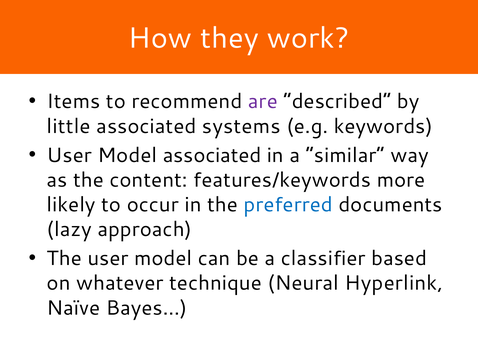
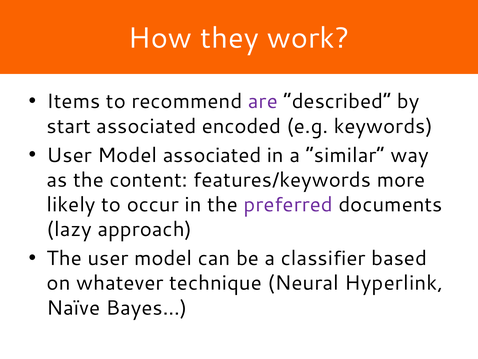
little: little -> start
systems: systems -> encoded
preferred colour: blue -> purple
